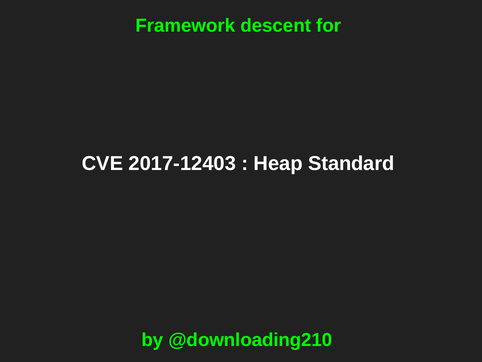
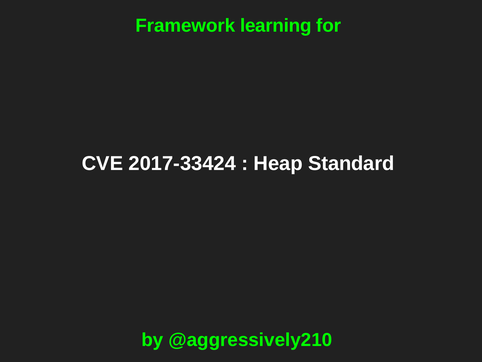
descent: descent -> learning
2017-12403: 2017-12403 -> 2017-33424
@downloading210: @downloading210 -> @aggressively210
